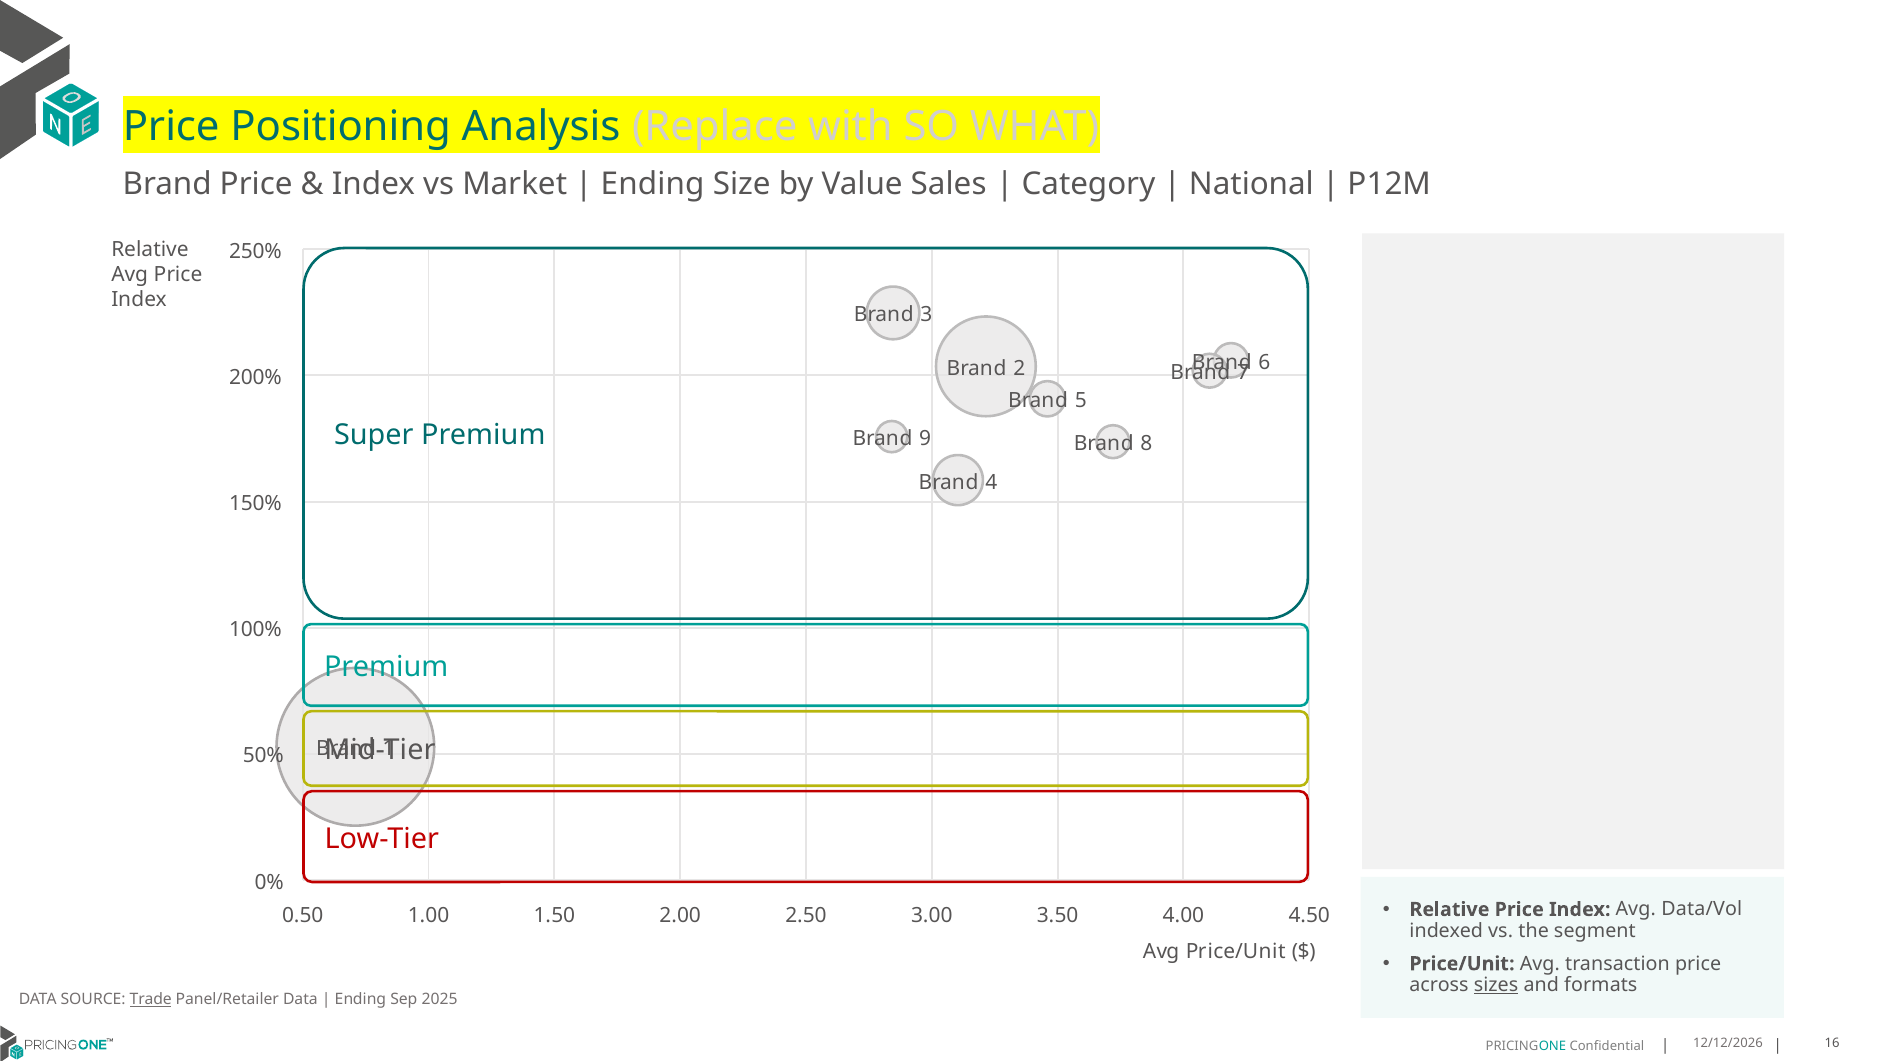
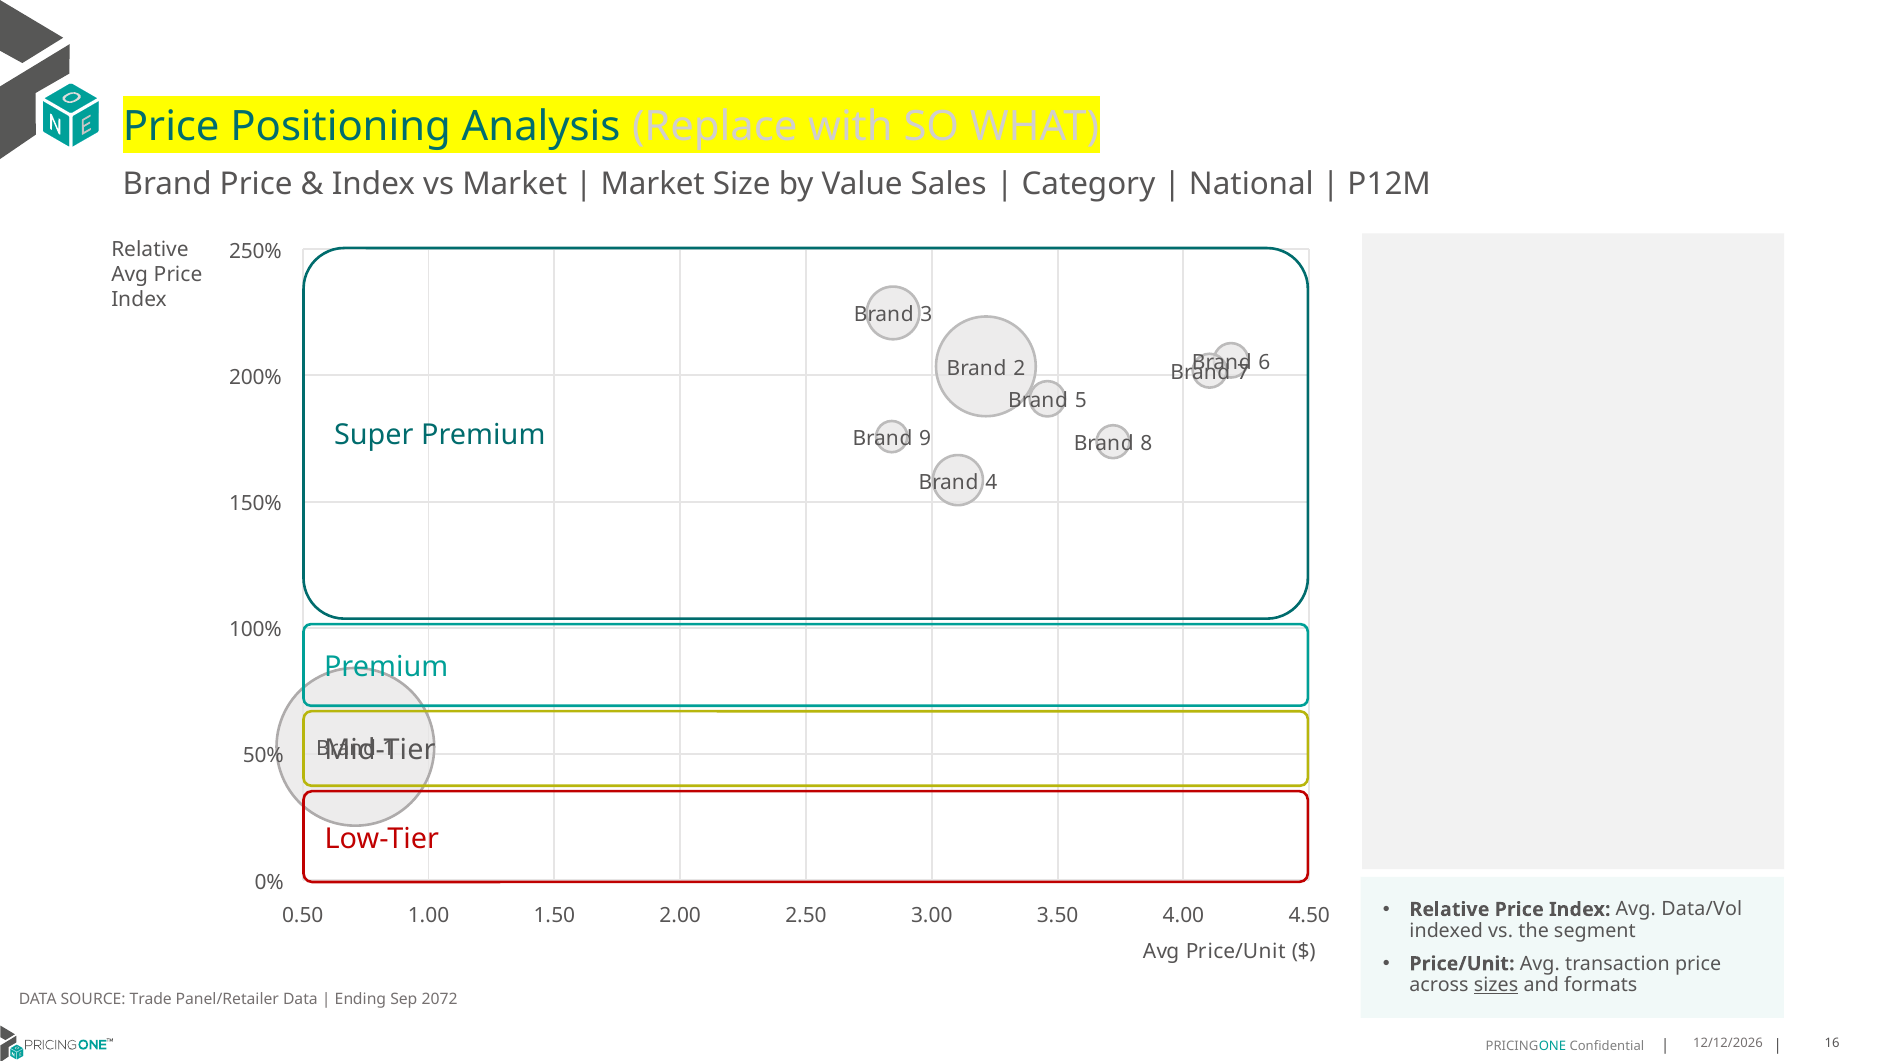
Ending at (653, 184): Ending -> Market
Trade underline: present -> none
2025: 2025 -> 2072
